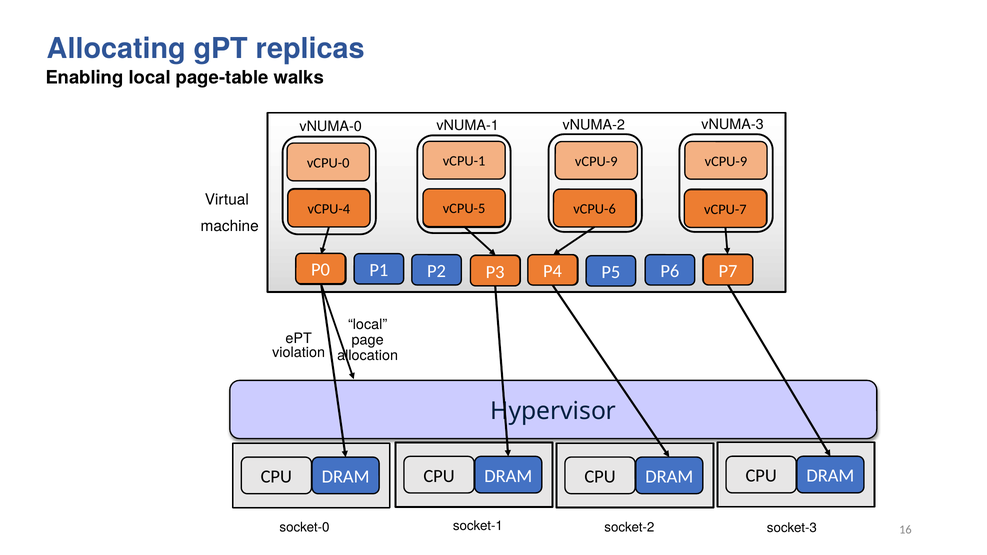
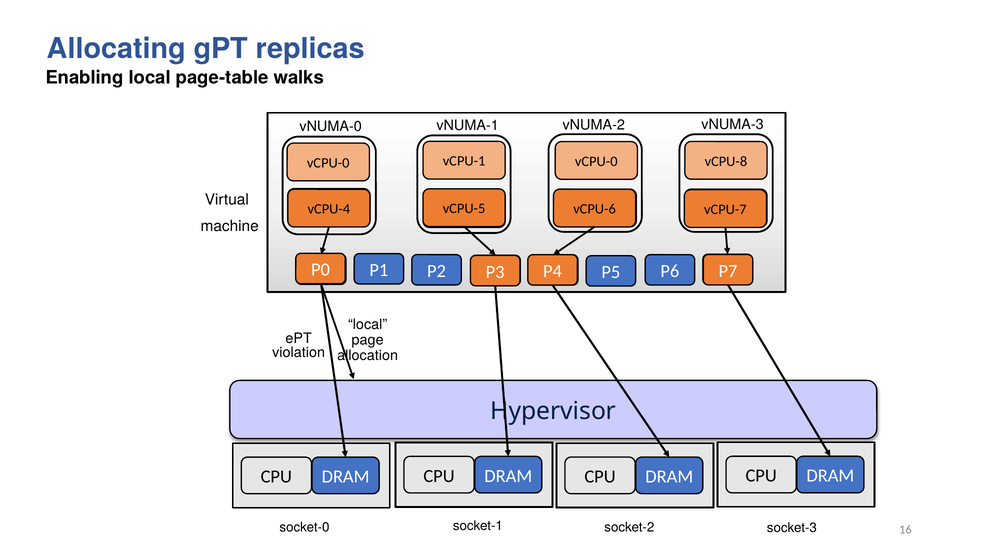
vCPU-9 at (596, 161): vCPU-9 -> vCPU-0
vCPU-9 at (726, 161): vCPU-9 -> vCPU-8
